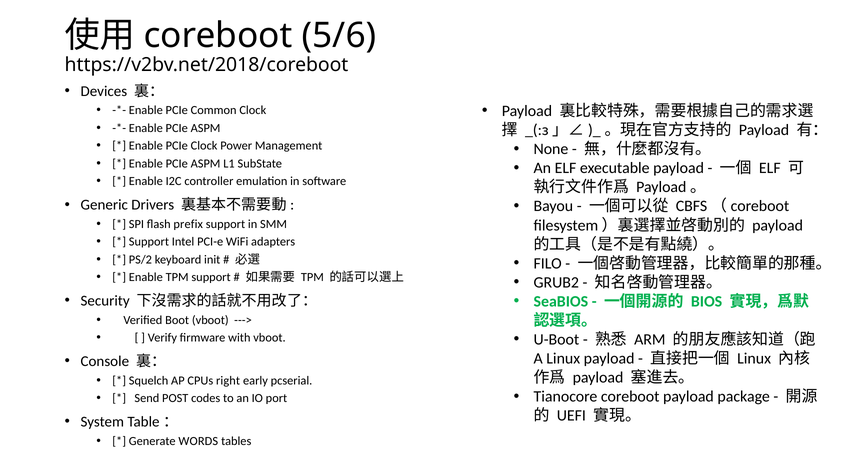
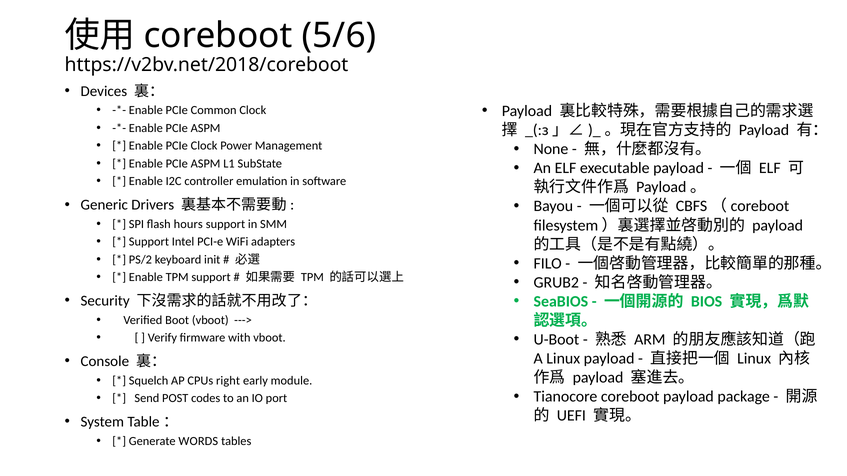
prefix: prefix -> hours
pcserial: pcserial -> module
